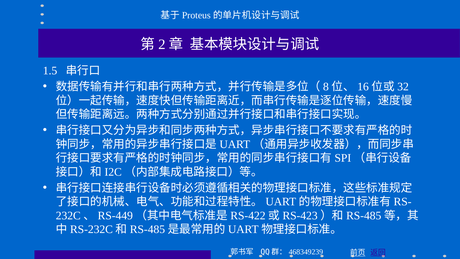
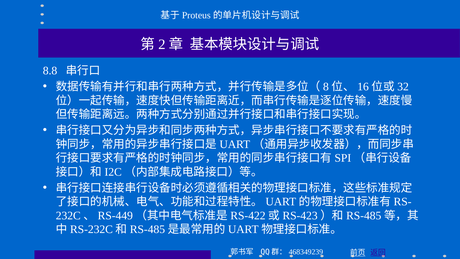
1.5: 1.5 -> 8.8
